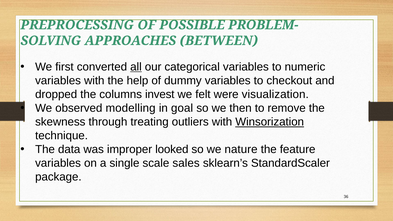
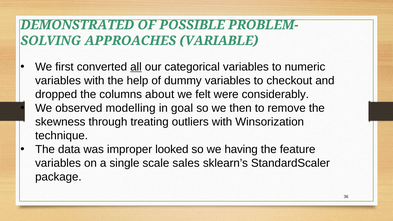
PREPROCESSING: PREPROCESSING -> DEMONSTRATED
BETWEEN: BETWEEN -> VARIABLE
invest: invest -> about
visualization: visualization -> considerably
Winsorization underline: present -> none
nature: nature -> having
